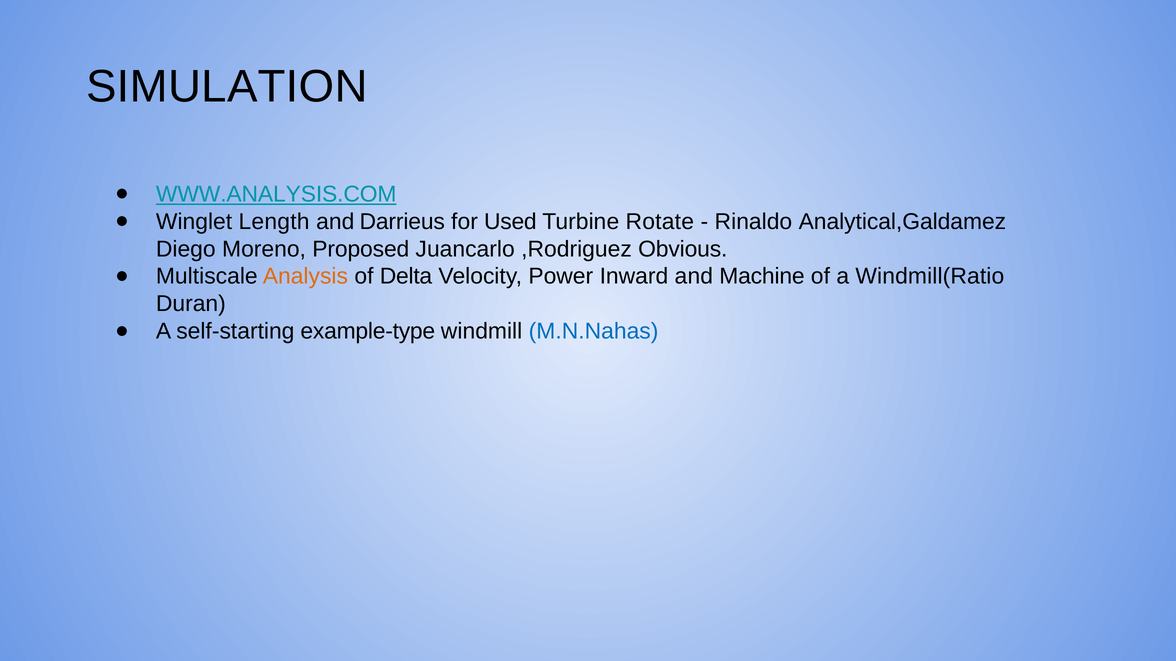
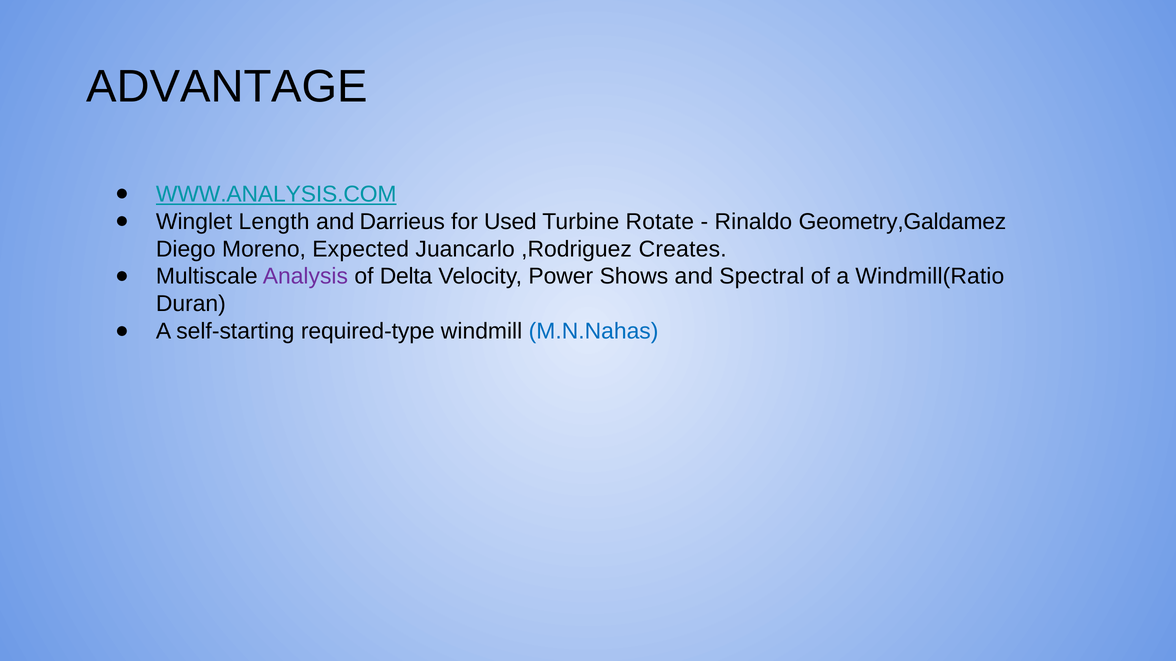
SIMULATION: SIMULATION -> ADVANTAGE
Analytical,Galdamez: Analytical,Galdamez -> Geometry,Galdamez
Proposed: Proposed -> Expected
Obvious: Obvious -> Creates
Analysis colour: orange -> purple
Inward: Inward -> Shows
Machine: Machine -> Spectral
example-type: example-type -> required-type
